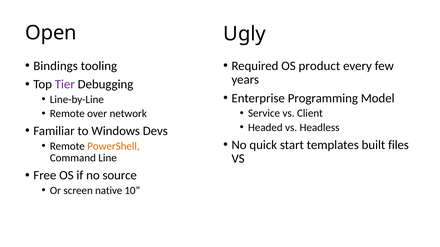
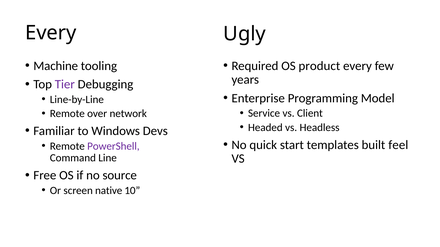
Open at (51, 33): Open -> Every
Bindings: Bindings -> Machine
files: files -> feel
PowerShell colour: orange -> purple
